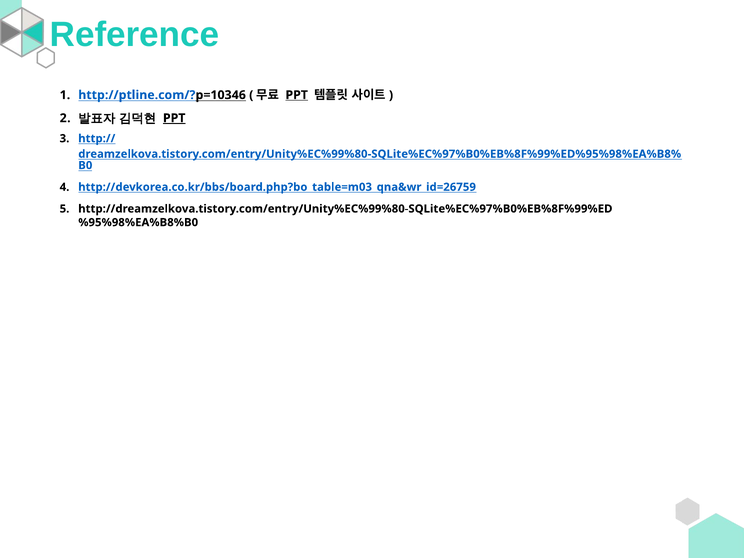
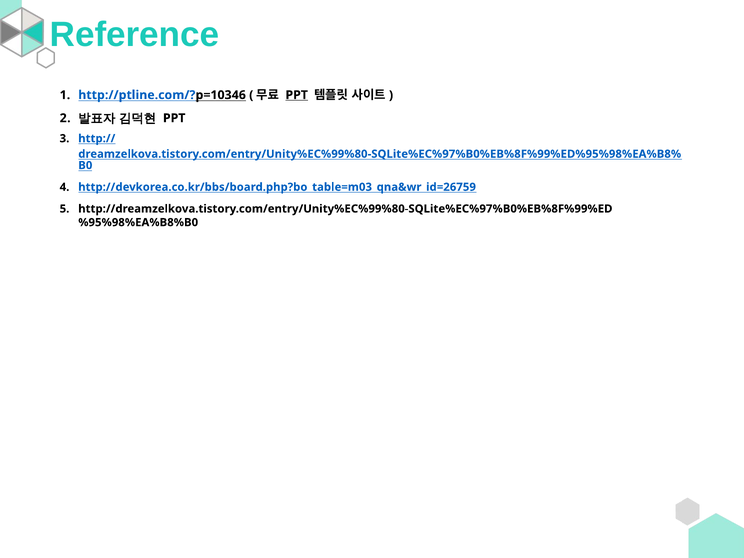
PPT at (174, 118) underline: present -> none
